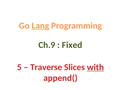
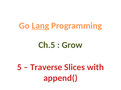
Ch.9: Ch.9 -> Ch.5
Fixed: Fixed -> Grow
with underline: present -> none
